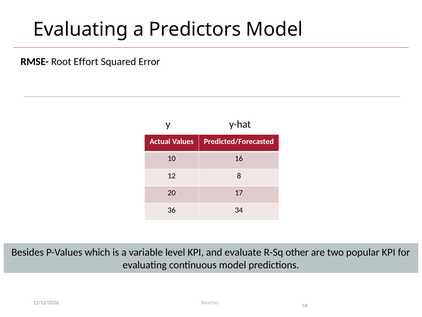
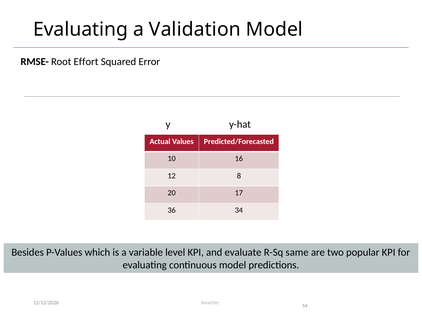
Predictors: Predictors -> Validation
other: other -> same
